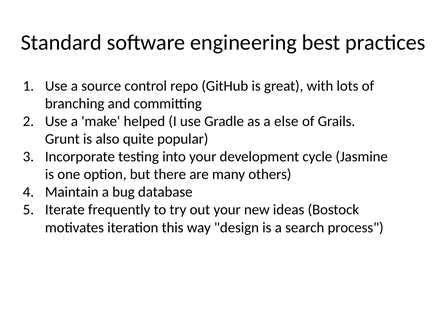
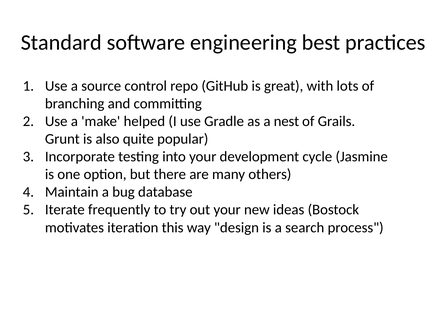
else: else -> nest
